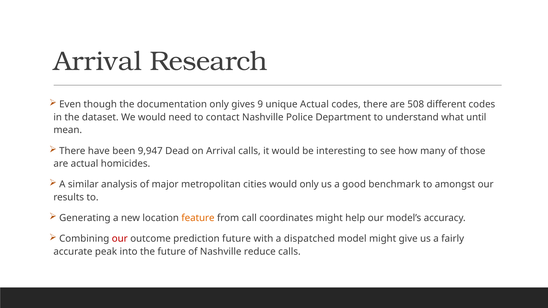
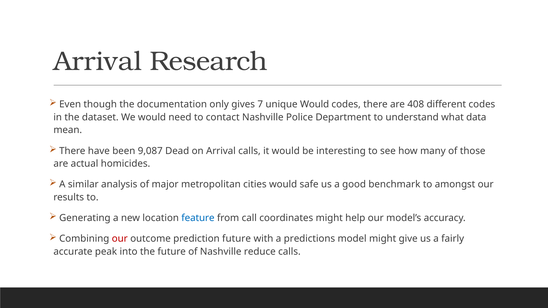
9: 9 -> 7
unique Actual: Actual -> Would
508: 508 -> 408
until: until -> data
9,947: 9,947 -> 9,087
would only: only -> safe
feature colour: orange -> blue
dispatched: dispatched -> predictions
